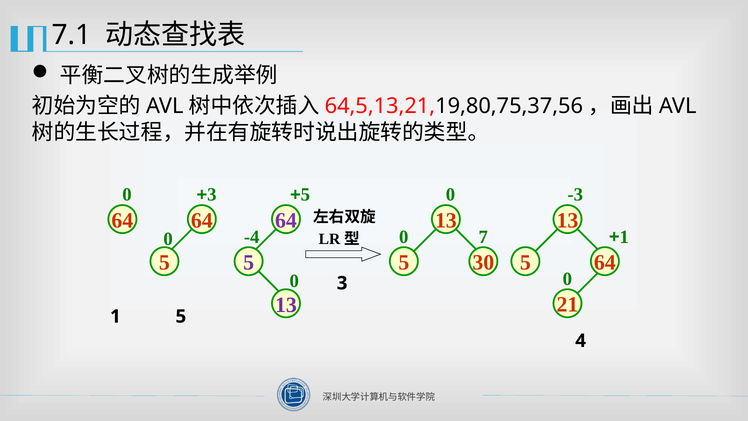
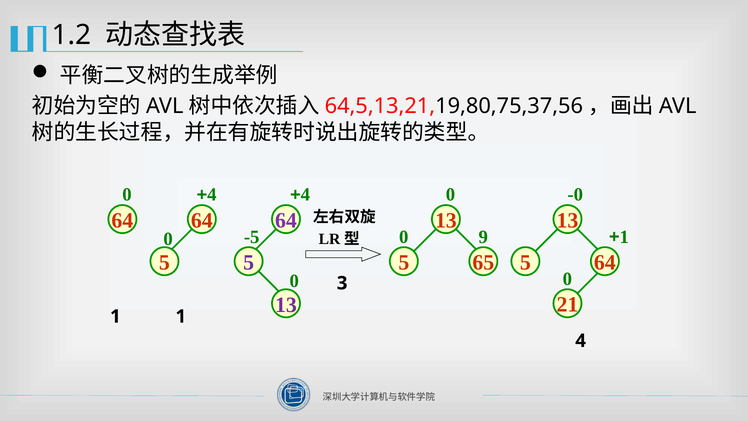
7.1: 7.1 -> 1.2
-3: -3 -> -0
3 at (212, 195): 3 -> 4
5 at (305, 195): 5 -> 4
-4: -4 -> -5
7: 7 -> 9
30: 30 -> 65
1 5: 5 -> 1
